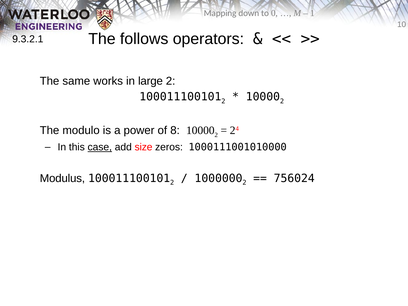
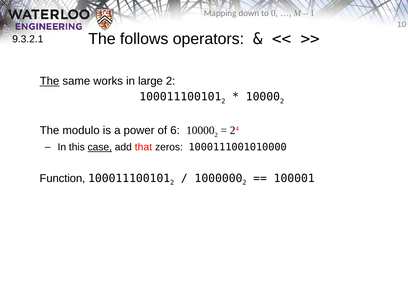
The at (50, 81) underline: none -> present
8: 8 -> 6
size: size -> that
Modulus: Modulus -> Function
756024: 756024 -> 100001
